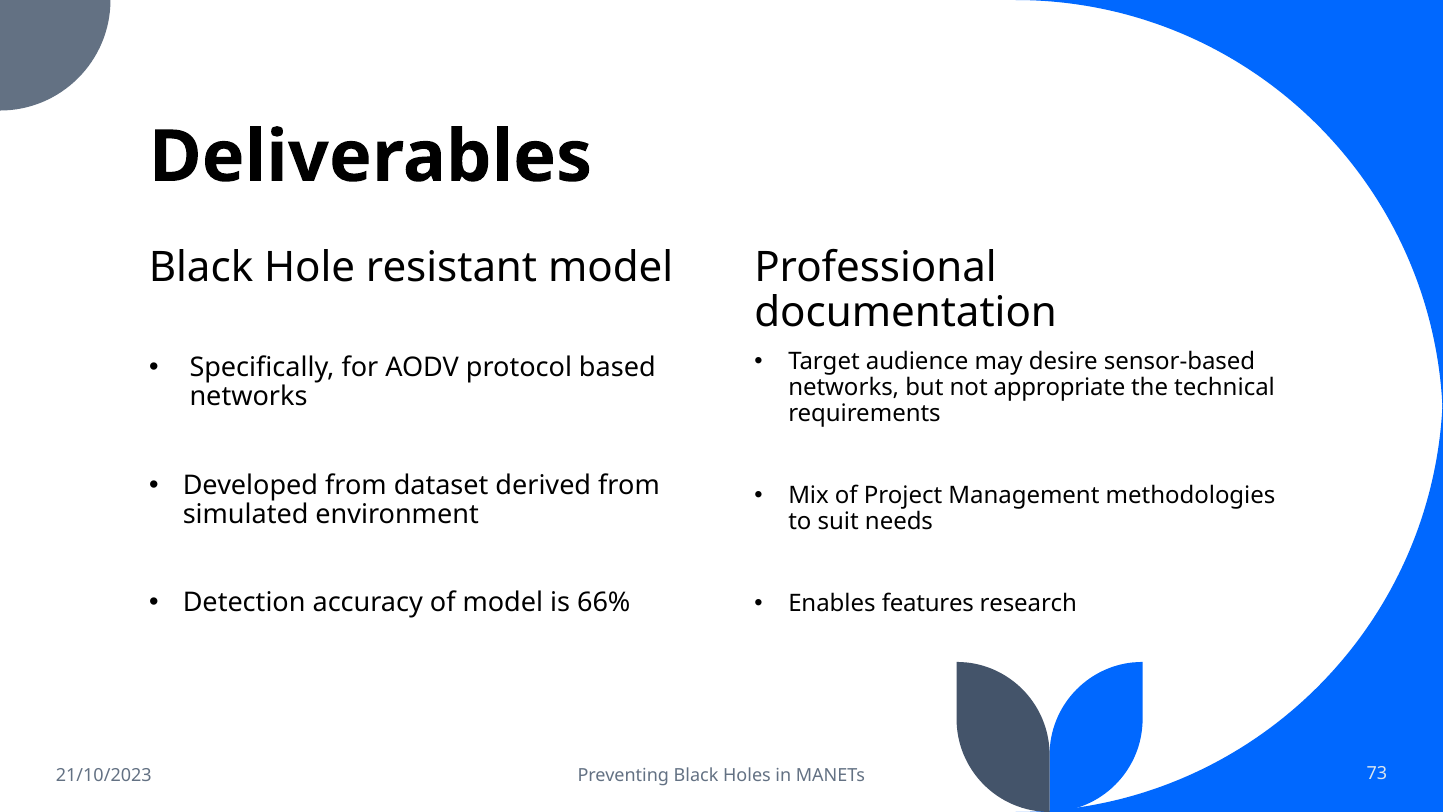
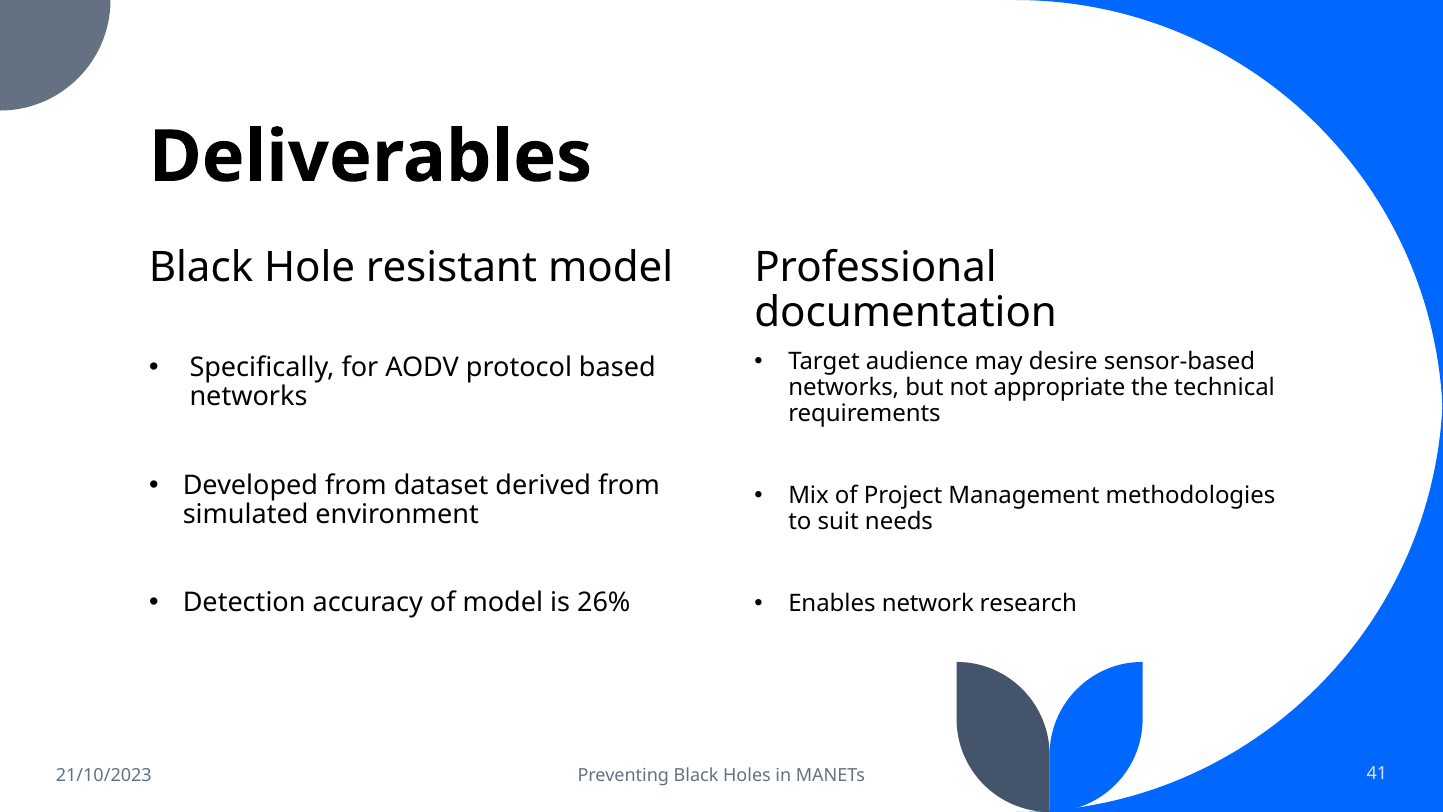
66%: 66% -> 26%
features: features -> network
73: 73 -> 41
